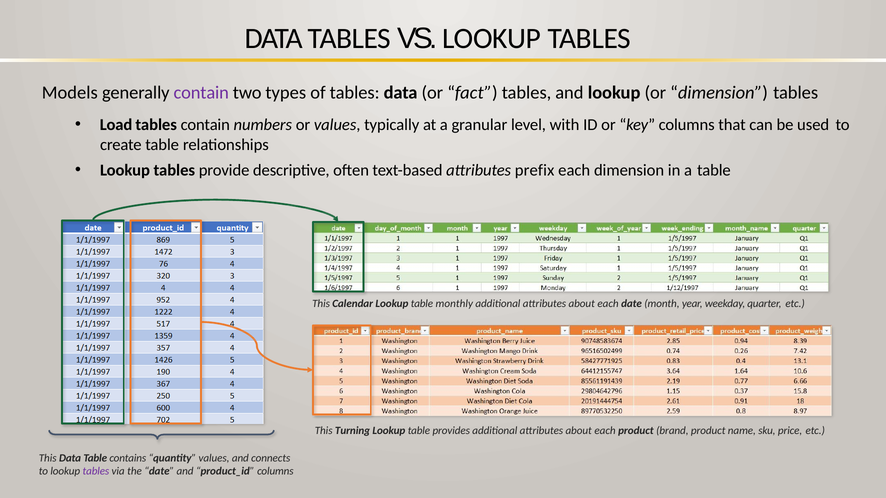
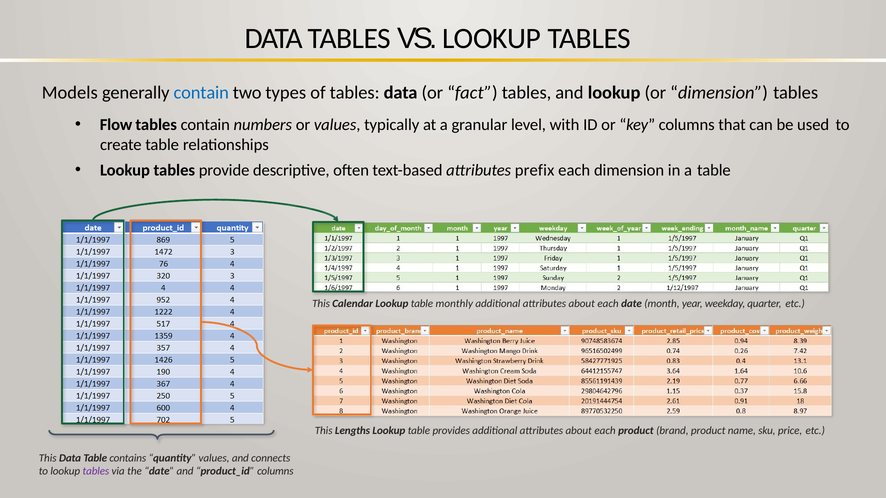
contain at (201, 93) colour: purple -> blue
Load: Load -> Flow
Turning: Turning -> Lengths
